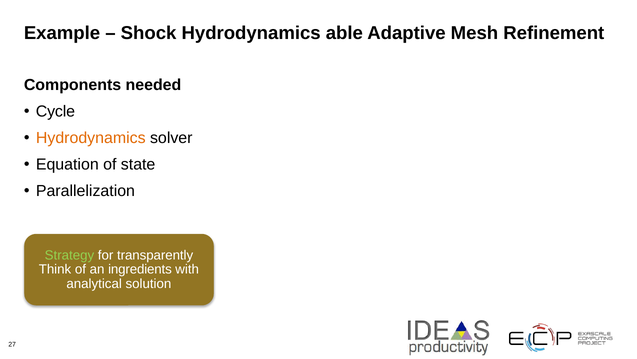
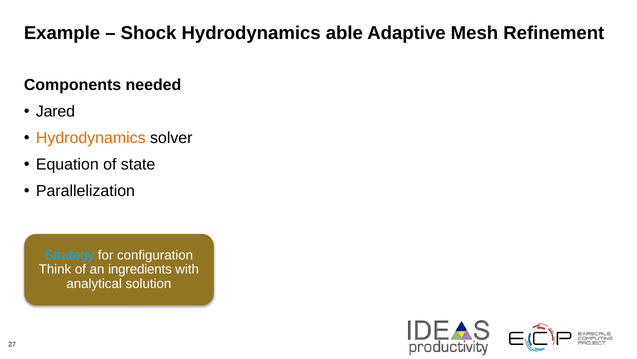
Cycle: Cycle -> Jared
Strategy colour: light green -> light blue
transparently: transparently -> configuration
